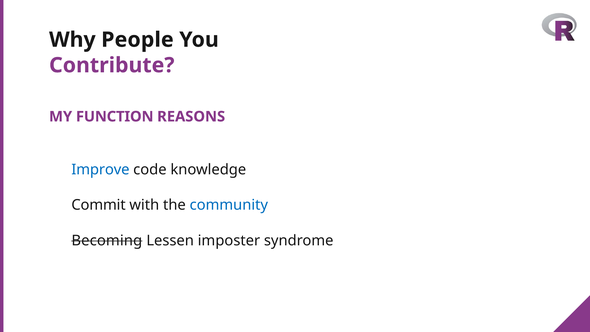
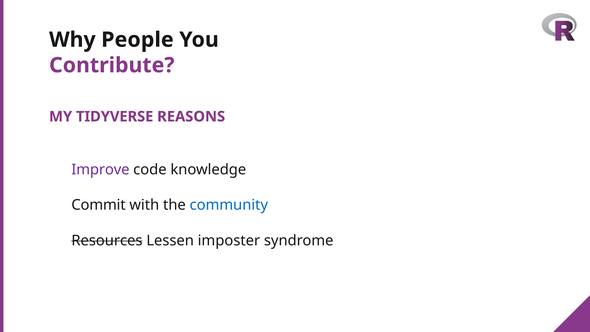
FUNCTION: FUNCTION -> TIDYVERSE
Improve colour: blue -> purple
Becoming: Becoming -> Resources
